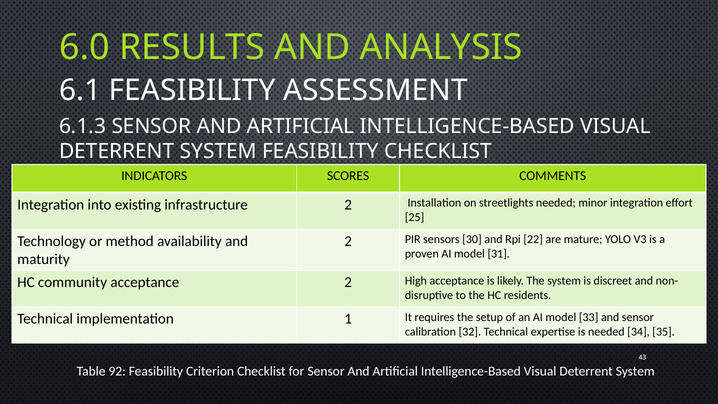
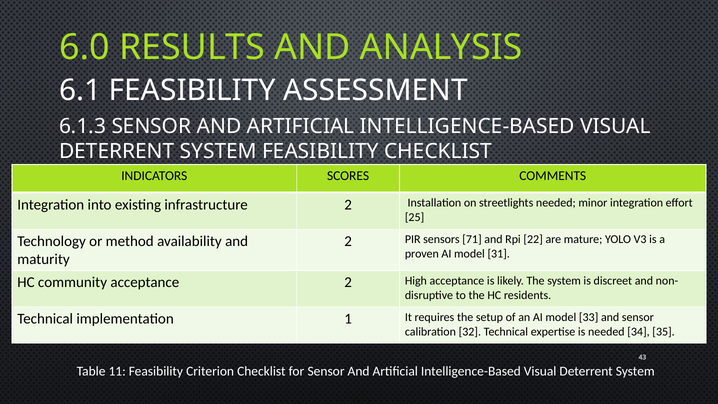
30: 30 -> 71
92: 92 -> 11
